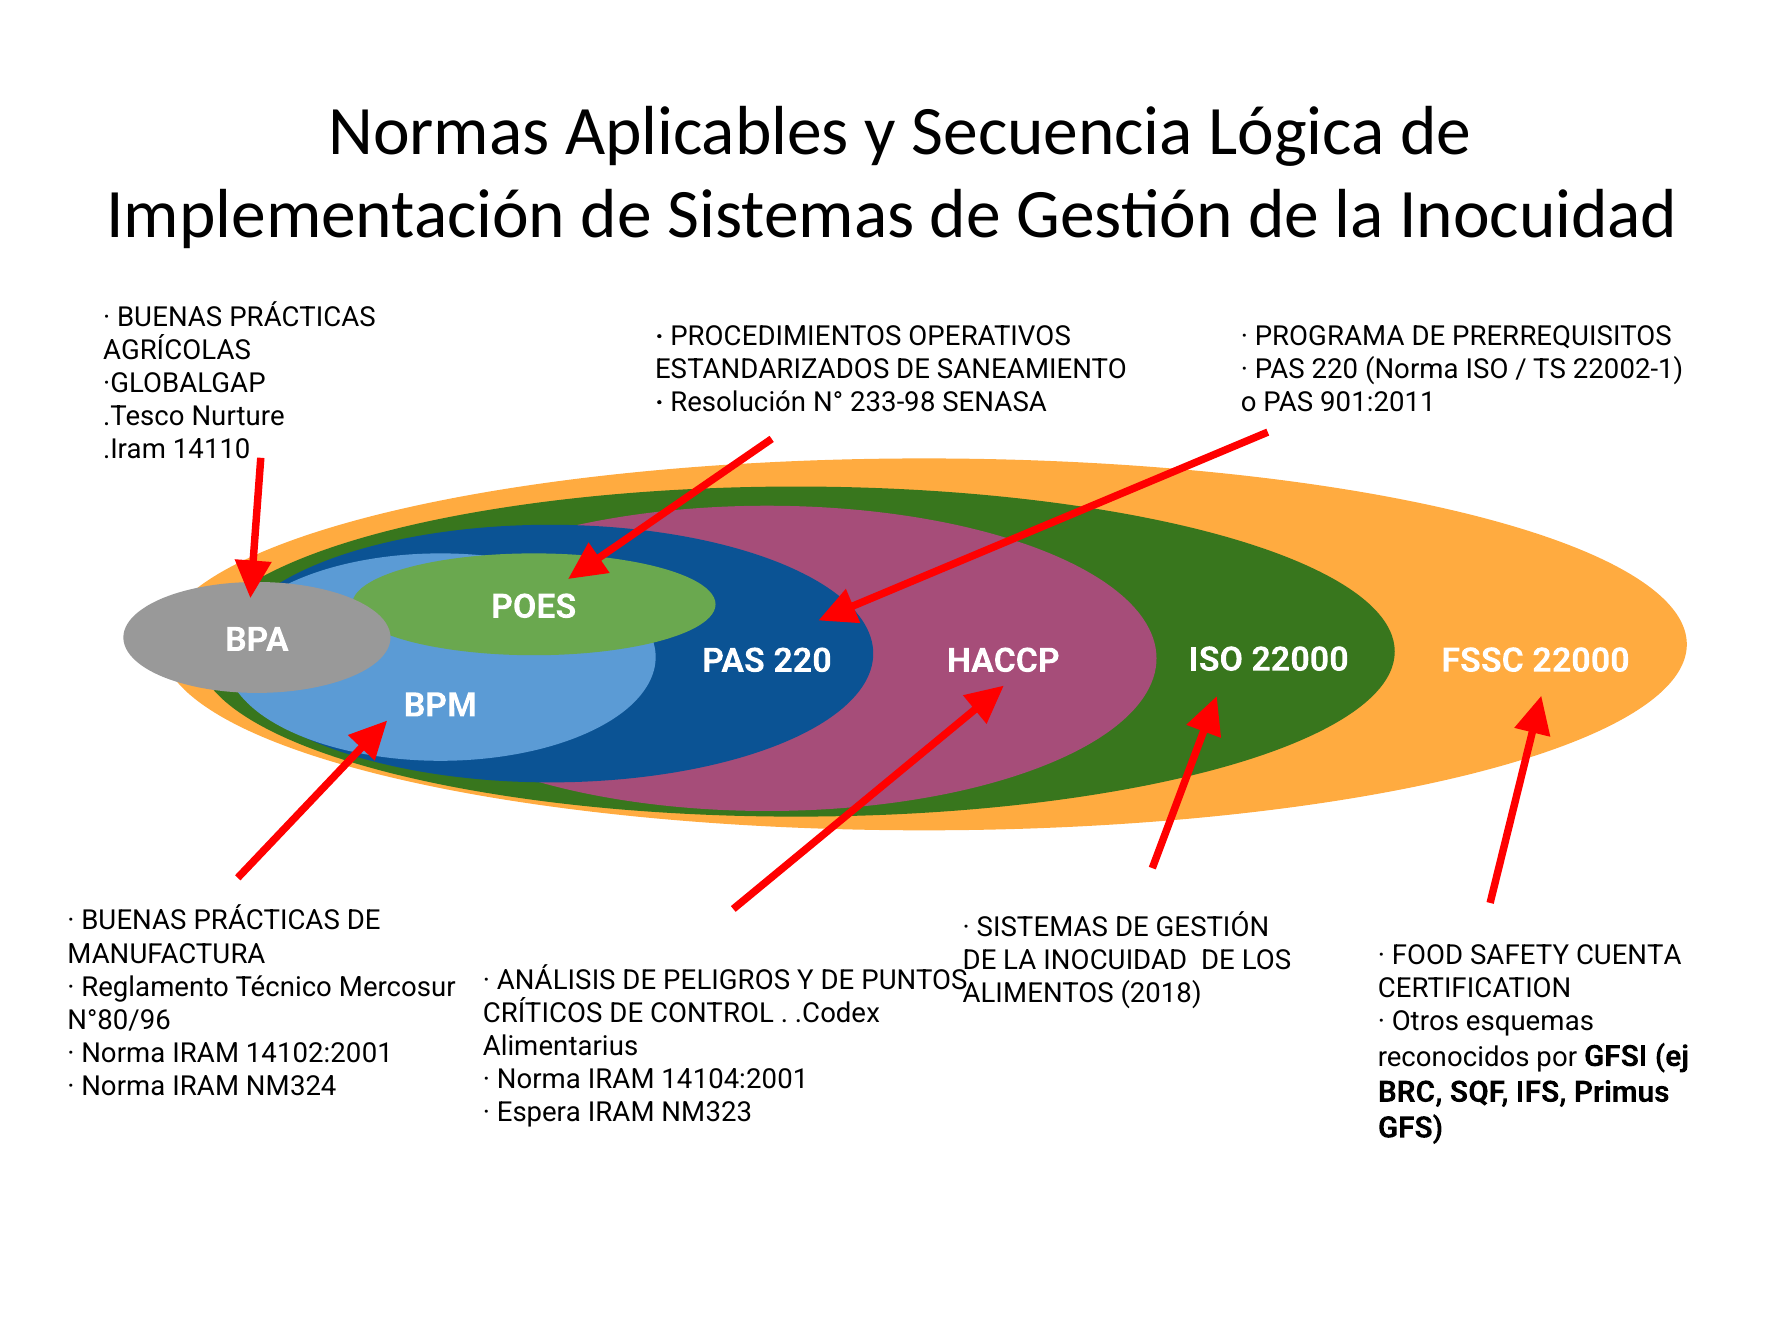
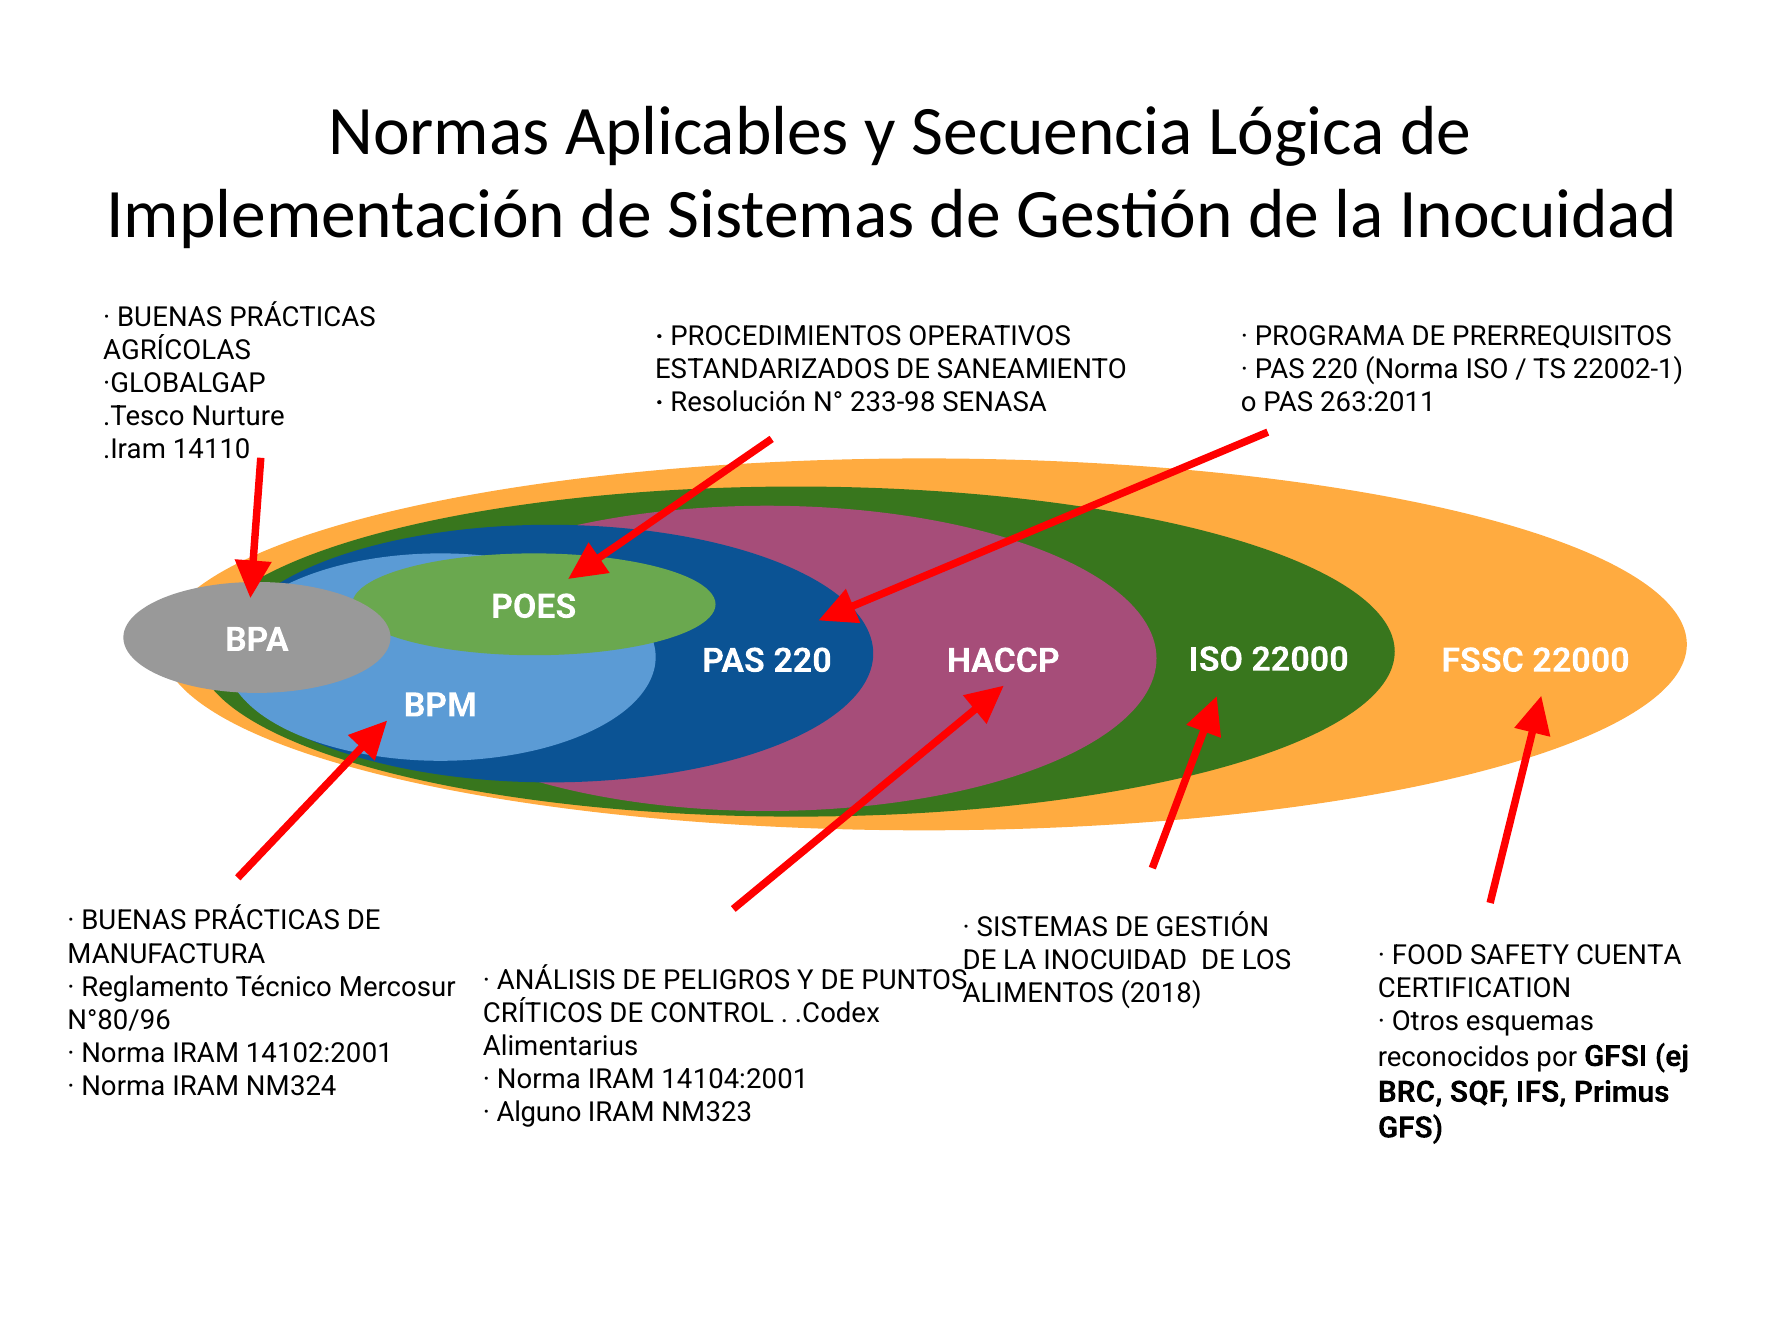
901:2011: 901:2011 -> 263:2011
Espera: Espera -> Alguno
